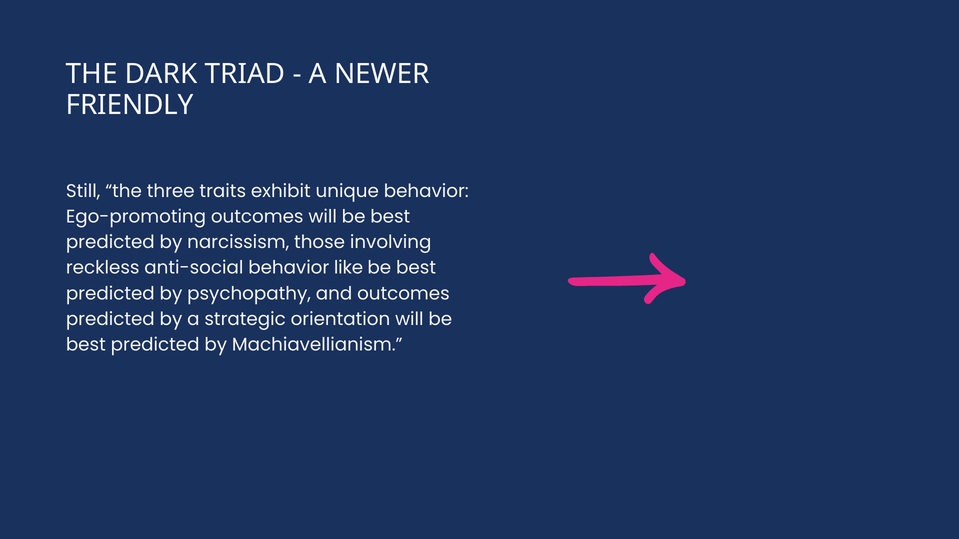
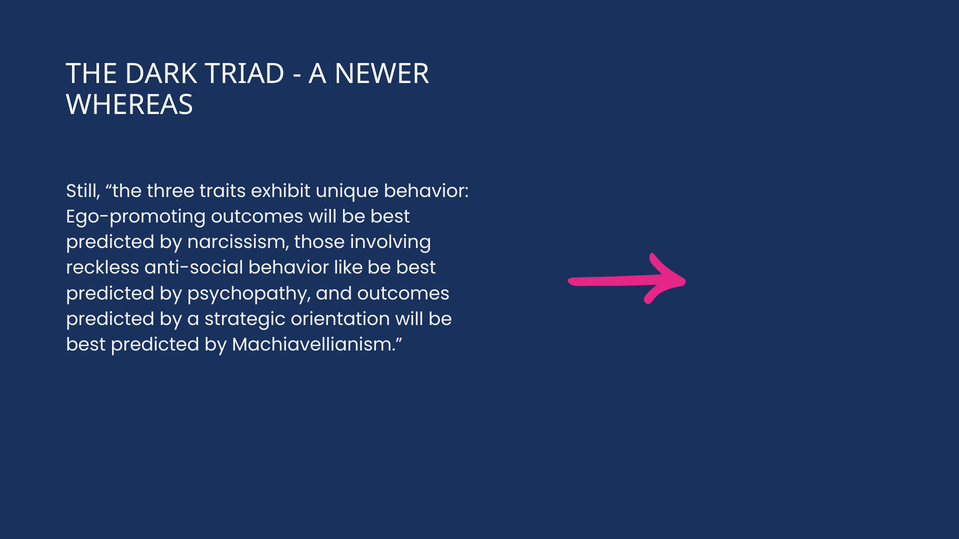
FRIENDLY: FRIENDLY -> WHEREAS
